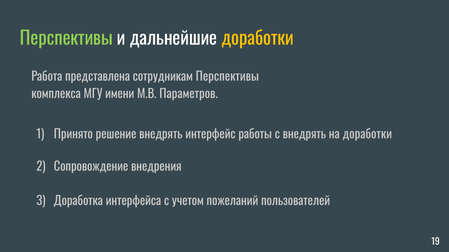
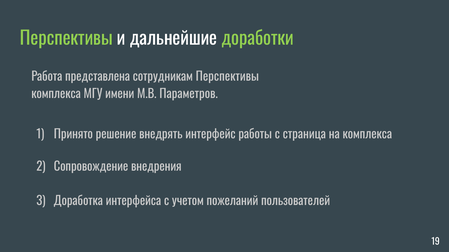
доработки at (258, 39) colour: yellow -> light green
с внедрять: внедрять -> страница
на доработки: доработки -> комплекса
